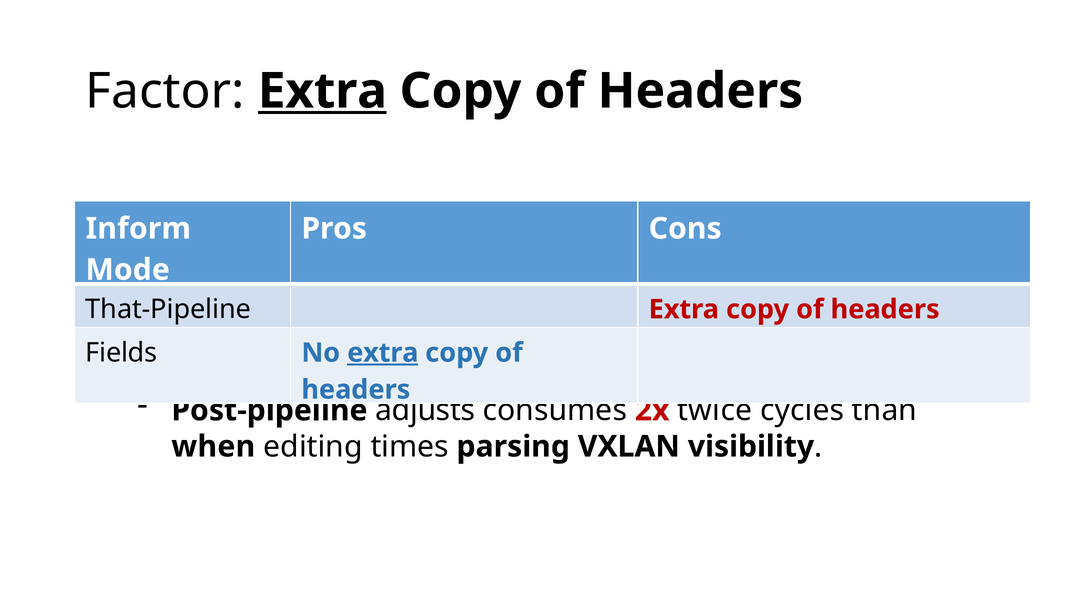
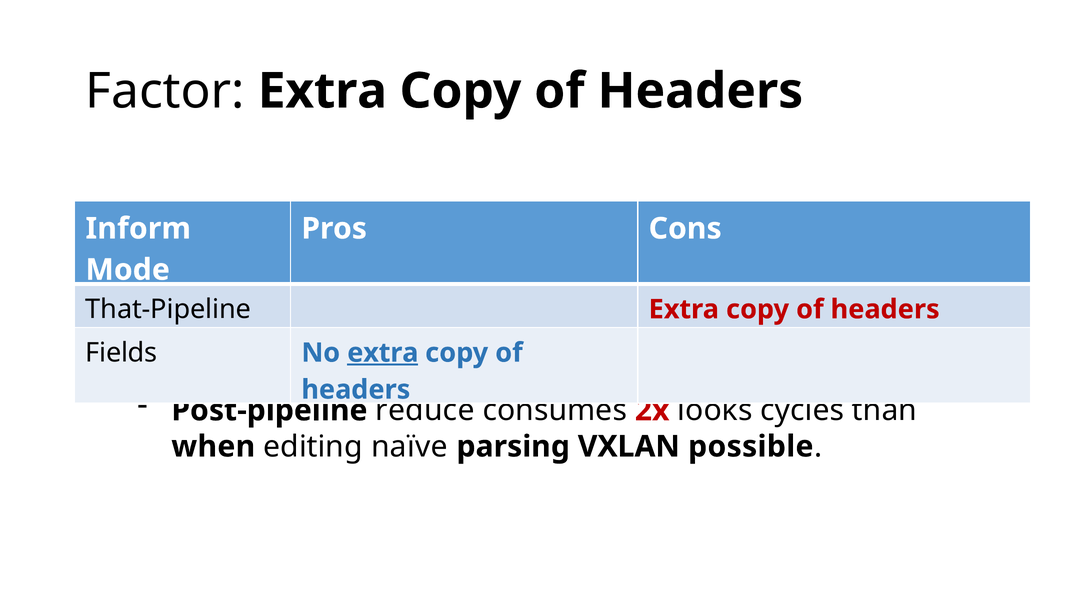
Extra at (322, 91) underline: present -> none
adjusts: adjusts -> reduce
twice: twice -> looks
times: times -> naïve
visibility: visibility -> possible
